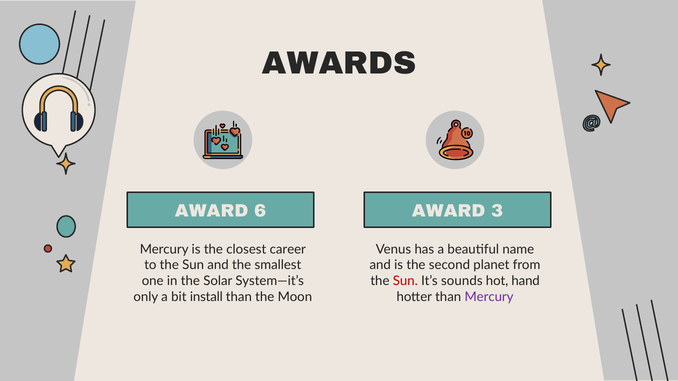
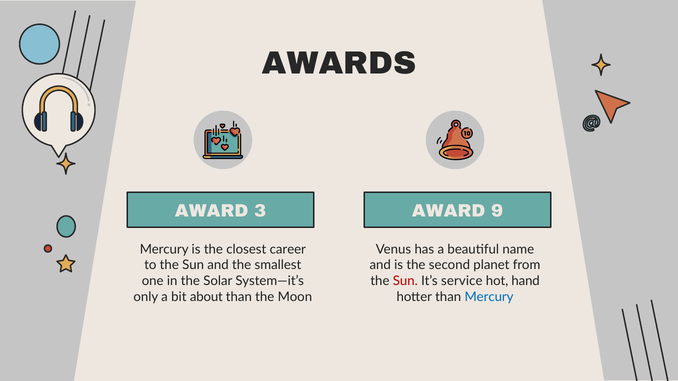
6: 6 -> 3
3: 3 -> 9
sounds: sounds -> service
install: install -> about
Mercury at (489, 297) colour: purple -> blue
